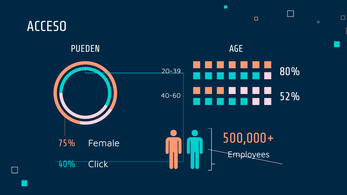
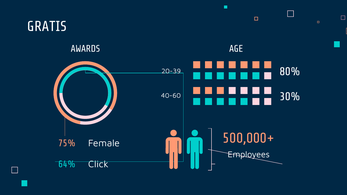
ACCESO: ACCESO -> GRATIS
PUEDEN: PUEDEN -> AWARDS
52%: 52% -> 30%
40%: 40% -> 64%
